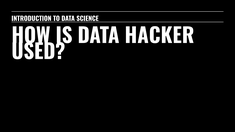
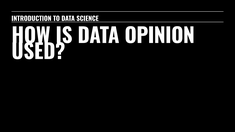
HACKER: HACKER -> OPINION
